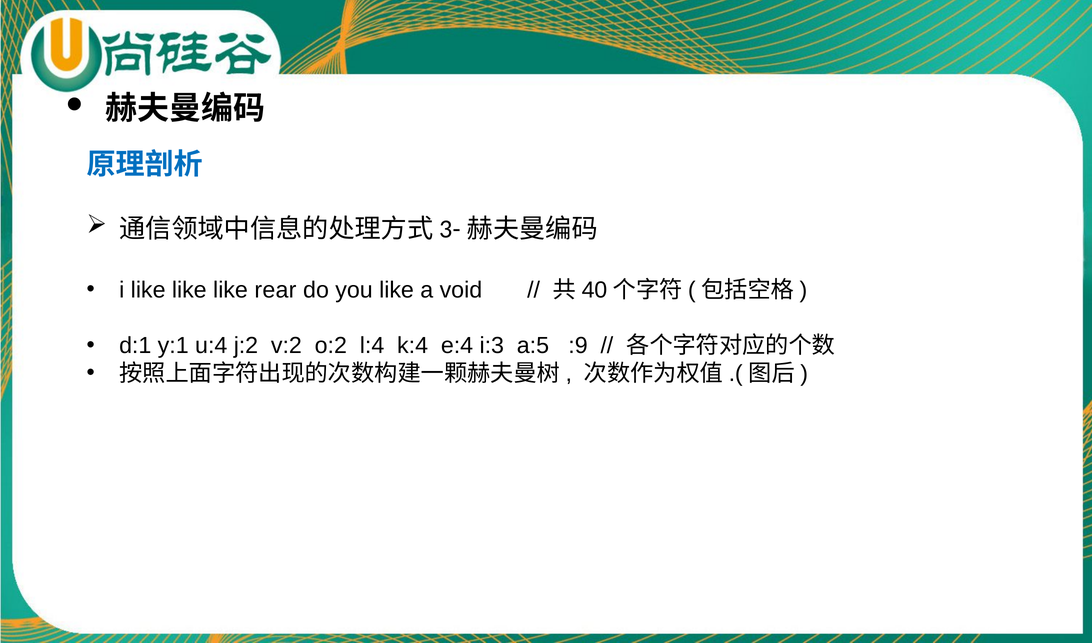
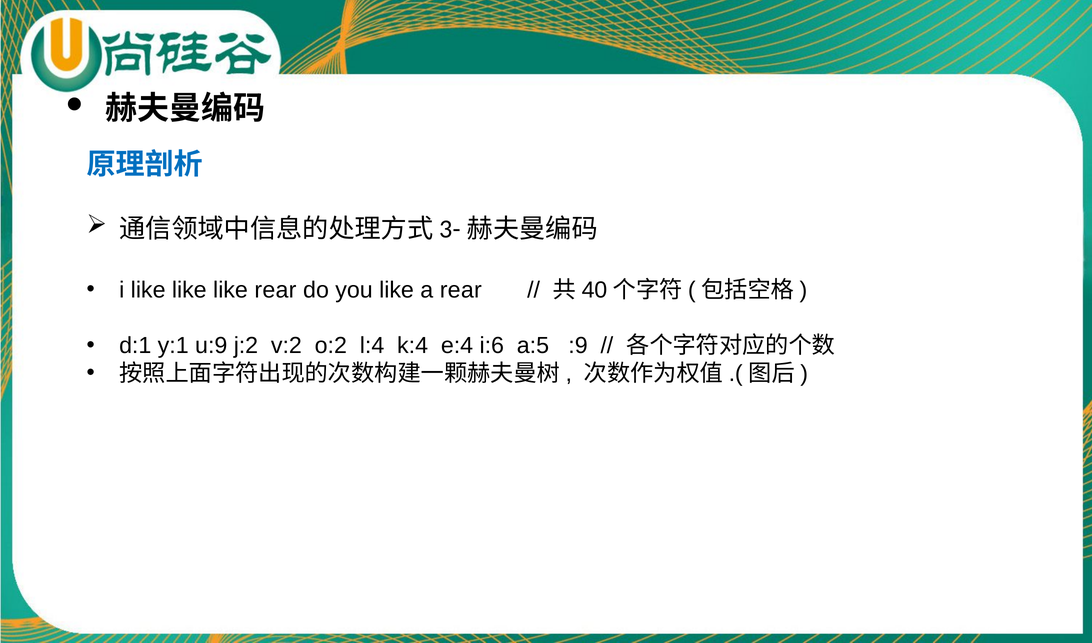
a void: void -> rear
u:4: u:4 -> u:9
i:3: i:3 -> i:6
